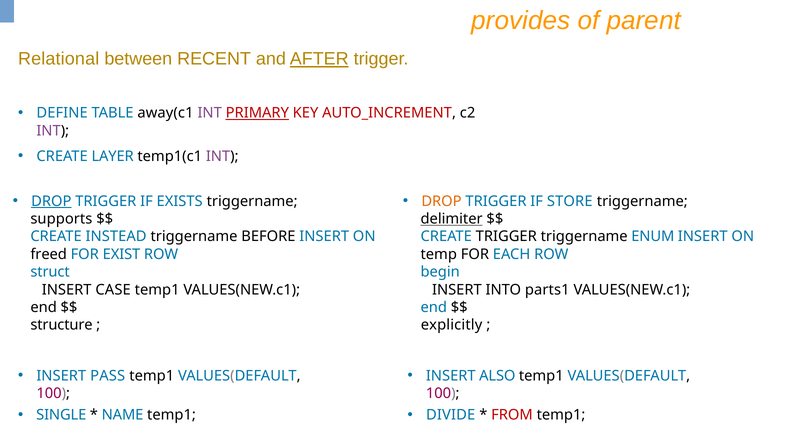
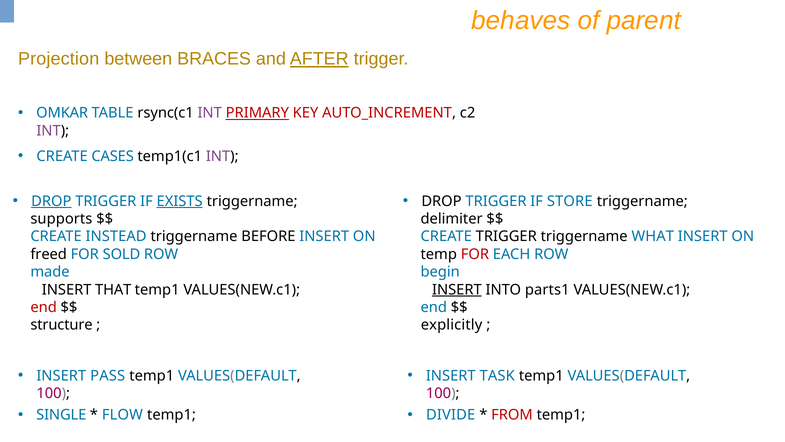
provides: provides -> behaves
Relational: Relational -> Projection
RECENT: RECENT -> BRACES
DEFINE: DEFINE -> OMKAR
away(c1: away(c1 -> rsync(c1
LAYER: LAYER -> CASES
EXISTS underline: none -> present
DROP at (442, 201) colour: orange -> black
delimiter underline: present -> none
ENUM: ENUM -> WHAT
EXIST: EXIST -> SOLD
FOR at (475, 254) colour: black -> red
struct: struct -> made
CASE: CASE -> THAT
INSERT at (457, 289) underline: none -> present
end at (44, 307) colour: black -> red
ALSO: ALSO -> TASK
NAME: NAME -> FLOW
